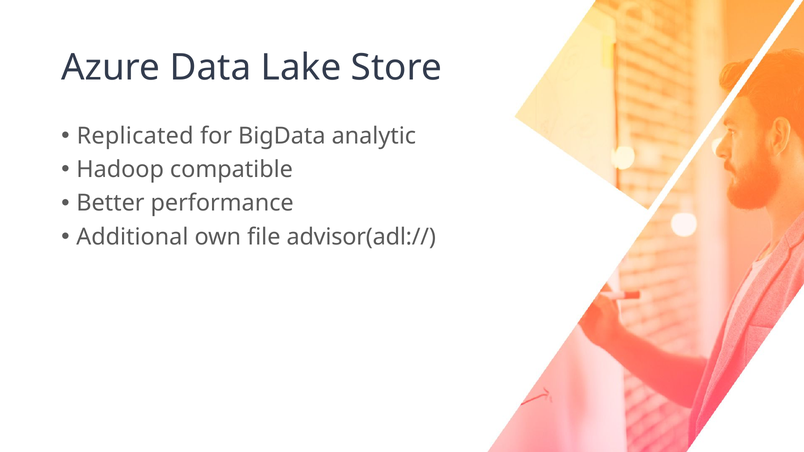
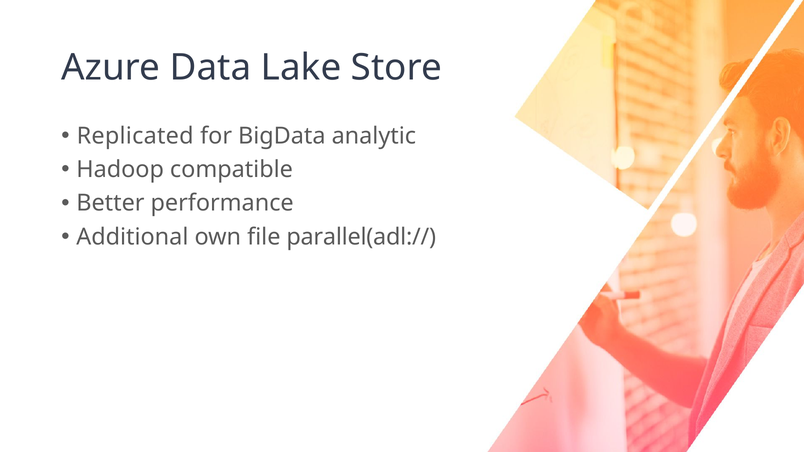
advisor(adl://: advisor(adl:// -> parallel(adl://
